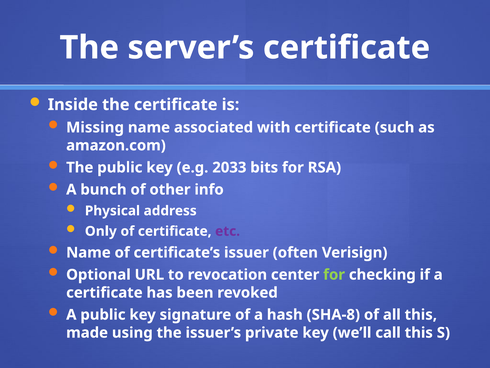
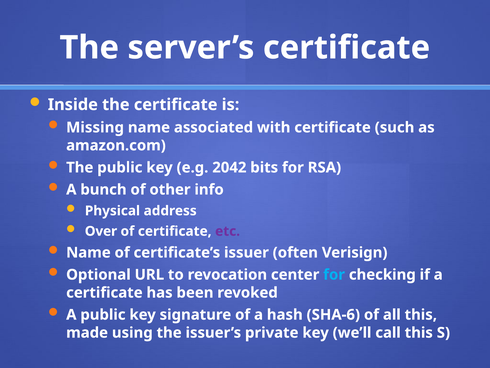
2033: 2033 -> 2042
Only: Only -> Over
for at (334, 274) colour: light green -> light blue
SHA-8: SHA-8 -> SHA-6
